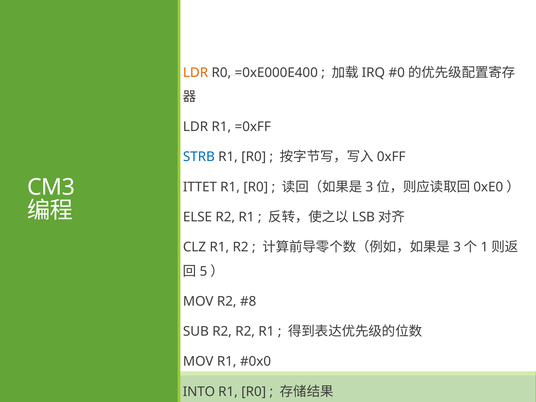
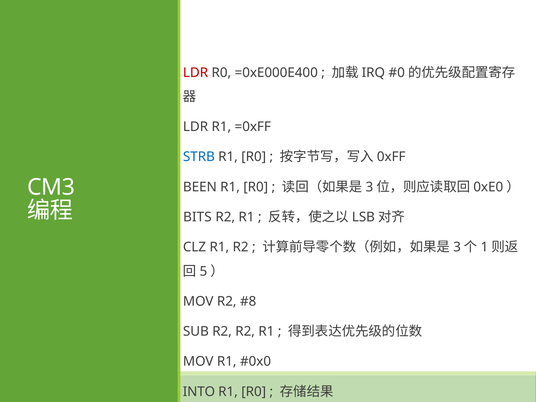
LDR at (196, 73) colour: orange -> red
ITTET: ITTET -> BEEN
ELSE: ELSE -> BITS
